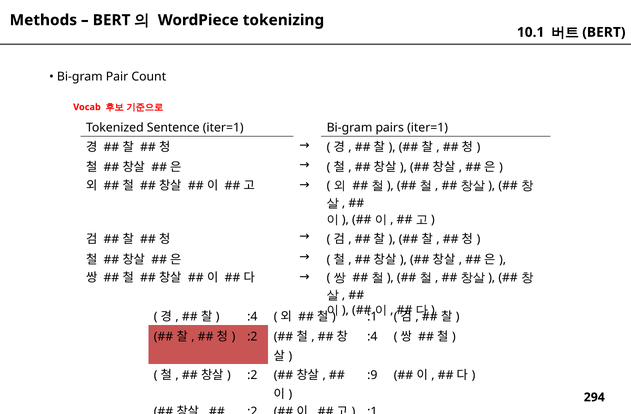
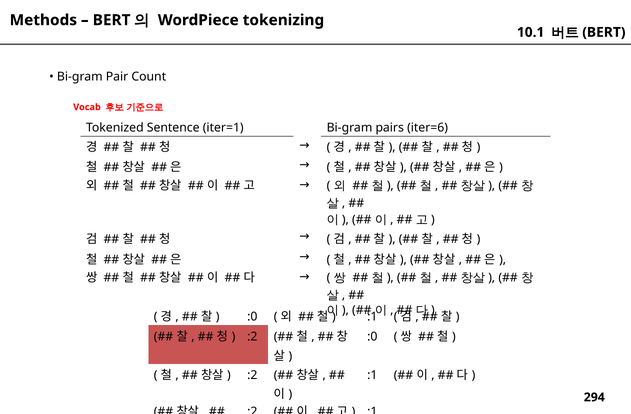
pairs iter=1: iter=1 -> iter=6
:4 at (252, 317): :4 -> :0
:4 at (372, 337): :4 -> :0
:9 at (372, 376): :9 -> :1
